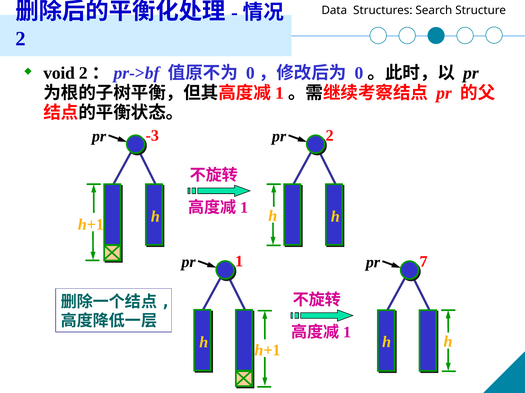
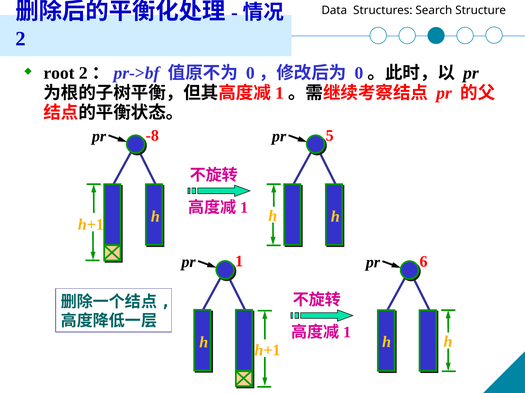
void: void -> root
-3: -3 -> -8
pr 2: 2 -> 5
7: 7 -> 6
